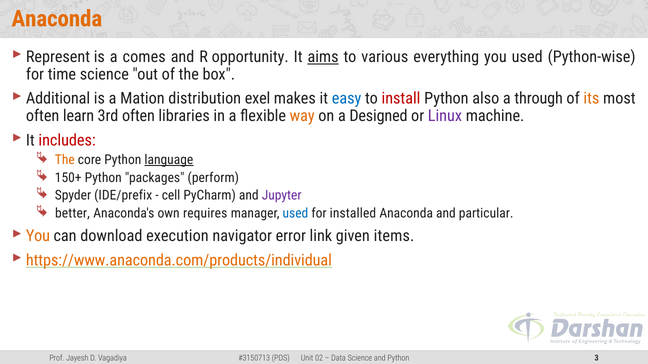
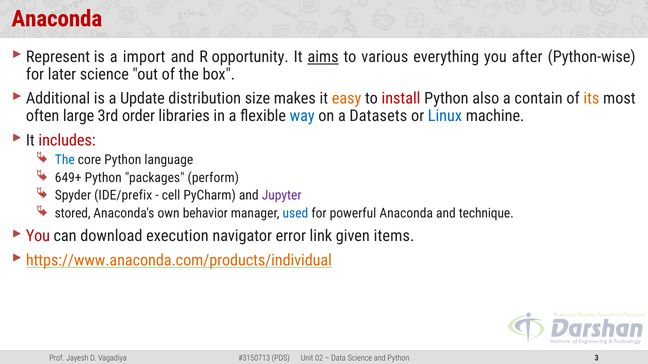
Anaconda at (57, 19) colour: orange -> red
comes: comes -> import
you used: used -> after
time: time -> later
Mation: Mation -> Update
exel: exel -> size
easy colour: blue -> orange
through: through -> contain
learn: learn -> large
3rd often: often -> order
way colour: orange -> blue
Designed: Designed -> Datasets
Linux colour: purple -> blue
The at (65, 160) colour: orange -> blue
language underline: present -> none
150+: 150+ -> 649+
better: better -> stored
requires: requires -> behavior
installed: installed -> powerful
particular: particular -> technique
You at (38, 236) colour: orange -> red
